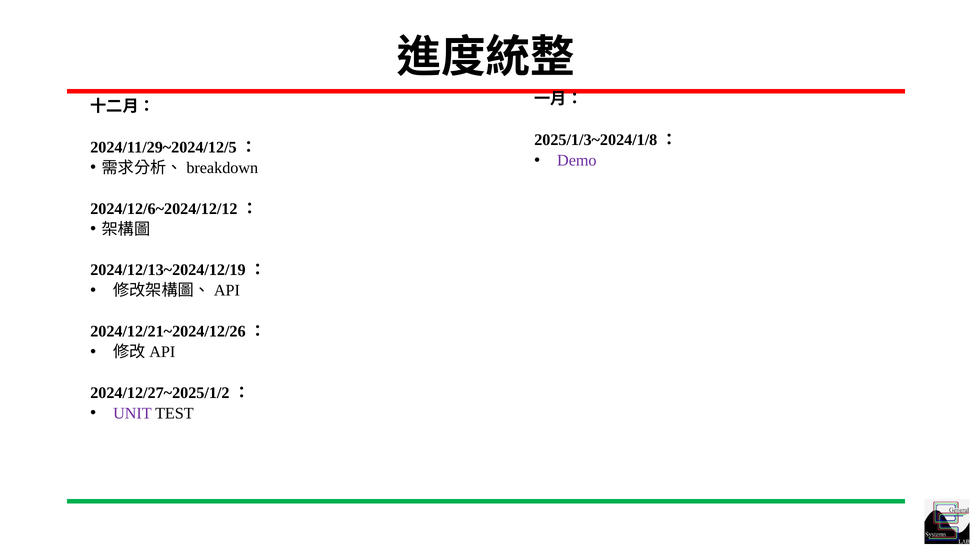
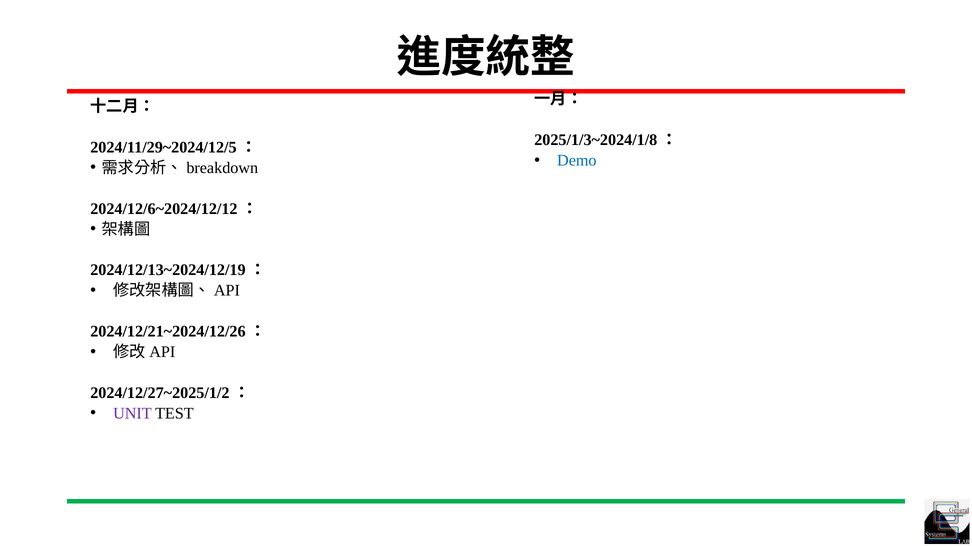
Demo colour: purple -> blue
